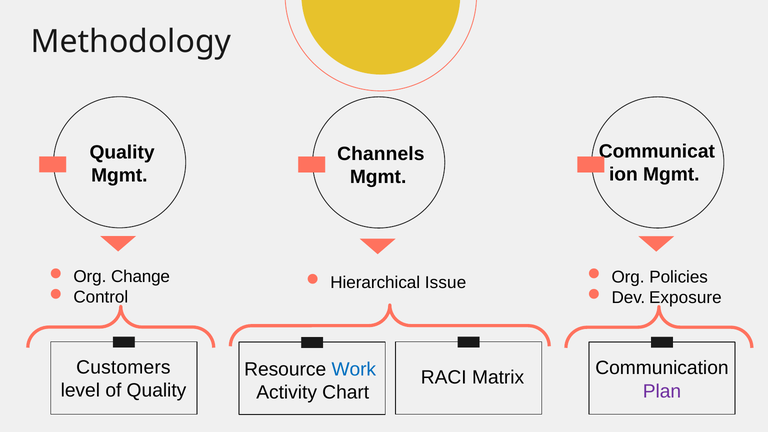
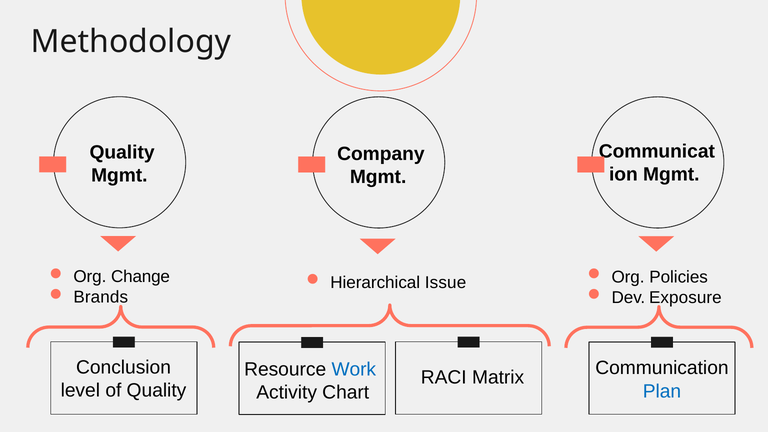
Channels: Channels -> Company
Control: Control -> Brands
Customers: Customers -> Conclusion
Plan colour: purple -> blue
